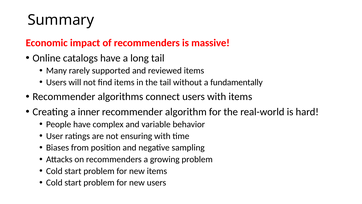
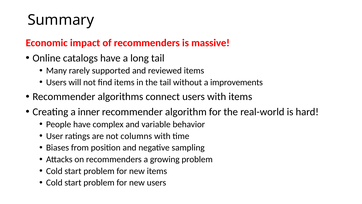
fundamentally: fundamentally -> improvements
ensuring: ensuring -> columns
